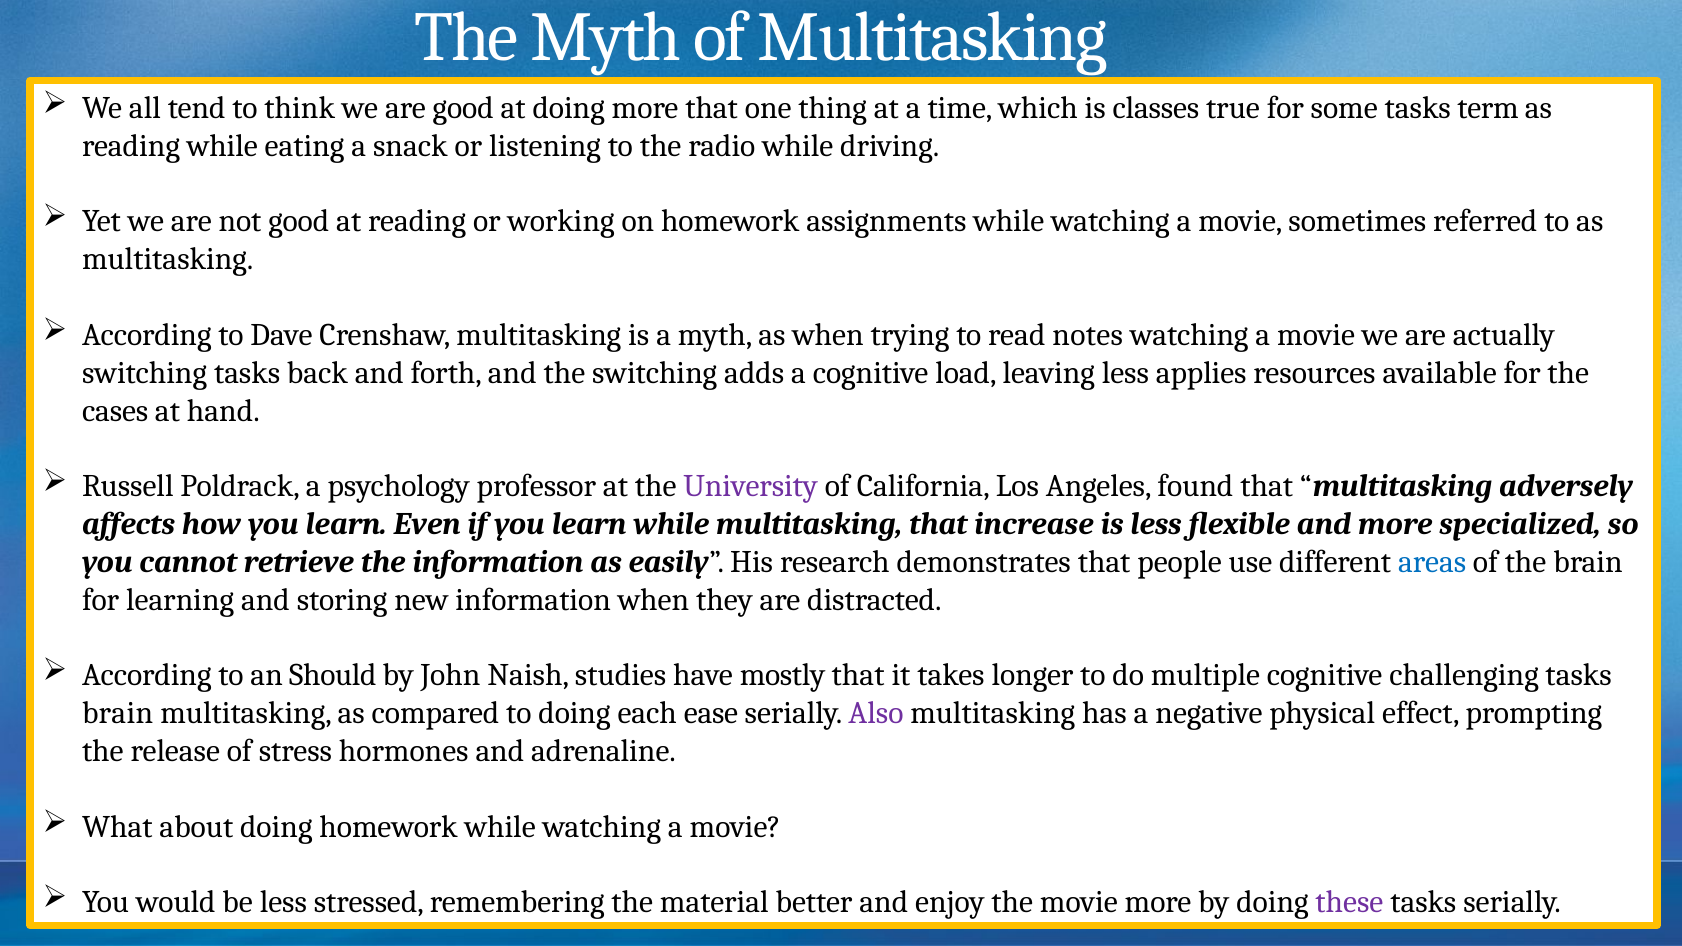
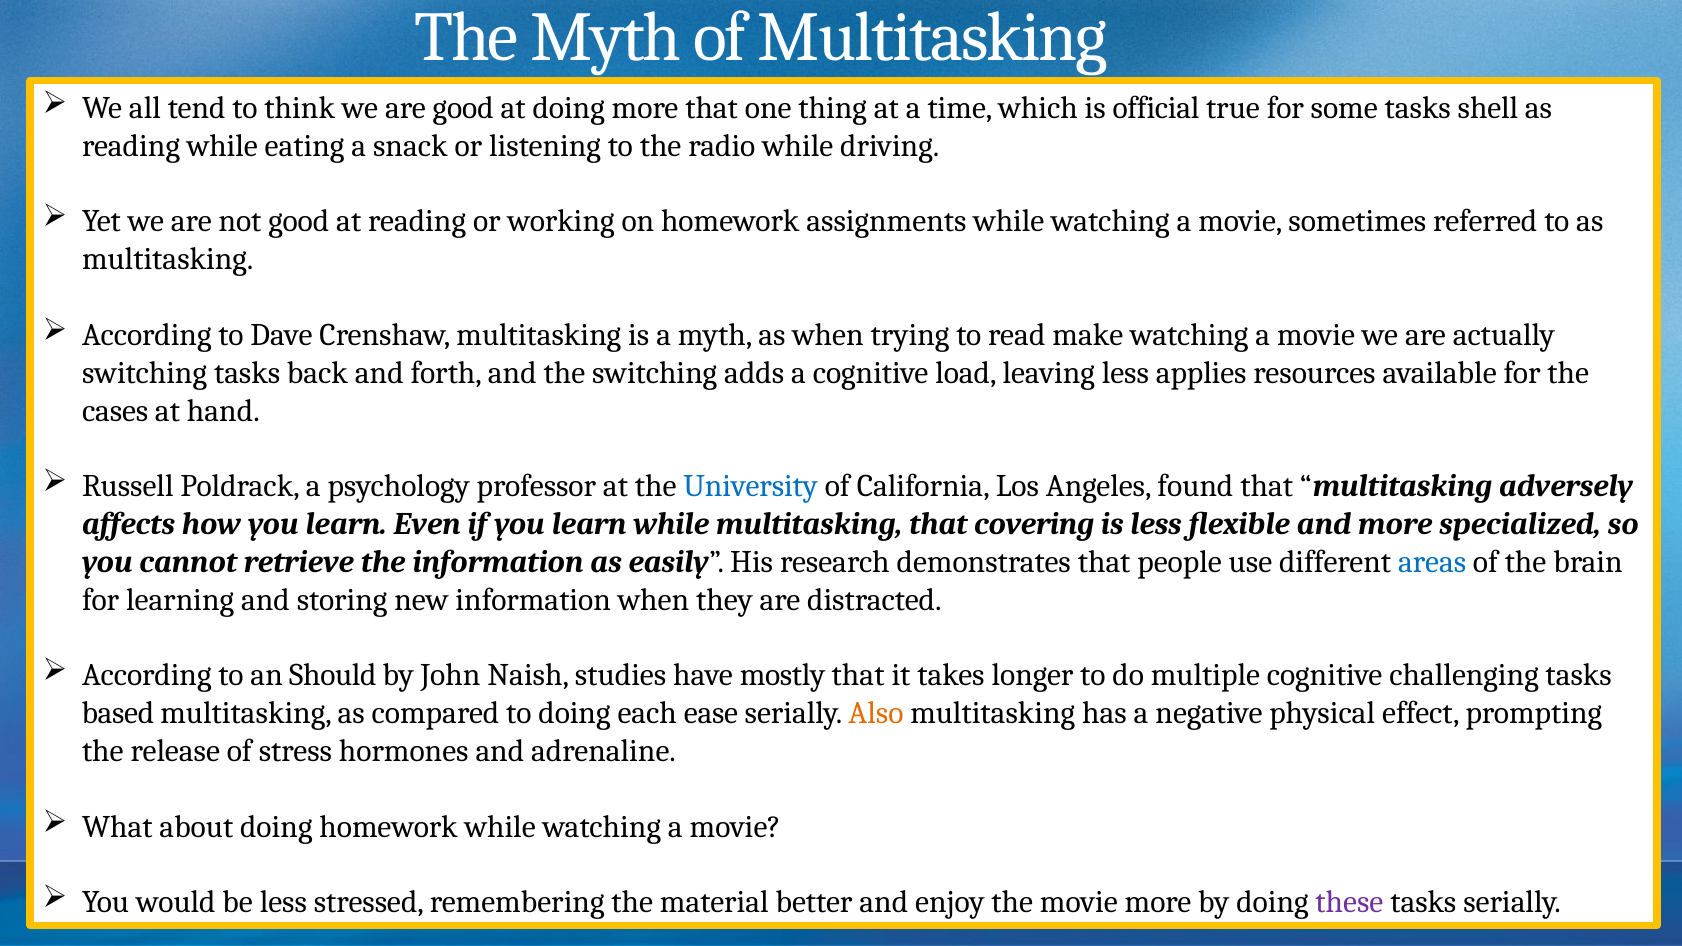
classes: classes -> official
term: term -> shell
notes: notes -> make
University colour: purple -> blue
increase: increase -> covering
brain at (118, 713): brain -> based
Also colour: purple -> orange
